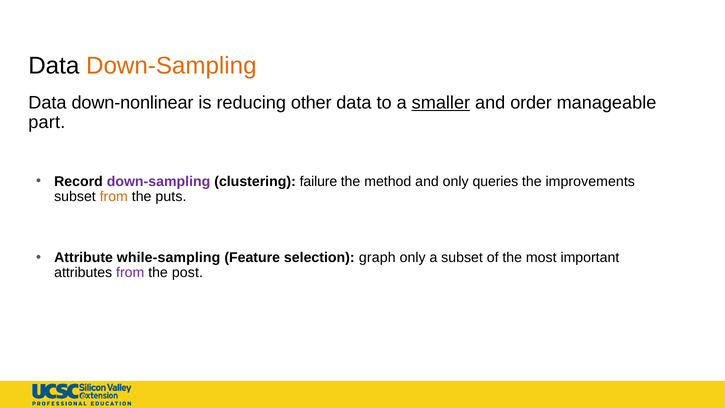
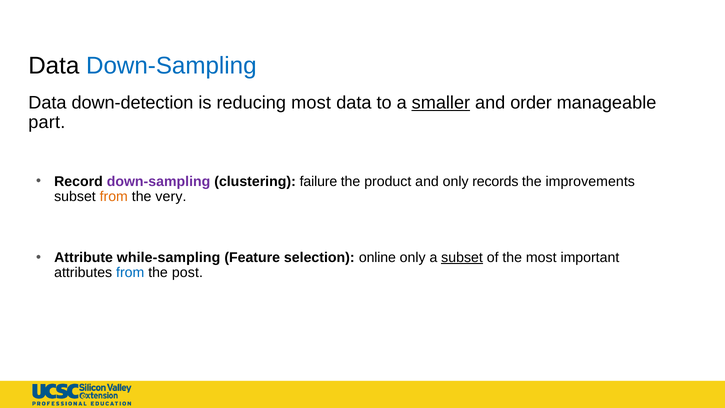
Down-Sampling at (171, 66) colour: orange -> blue
down-nonlinear: down-nonlinear -> down-detection
reducing other: other -> most
method: method -> product
queries: queries -> records
puts: puts -> very
graph: graph -> online
subset at (462, 257) underline: none -> present
from at (130, 273) colour: purple -> blue
